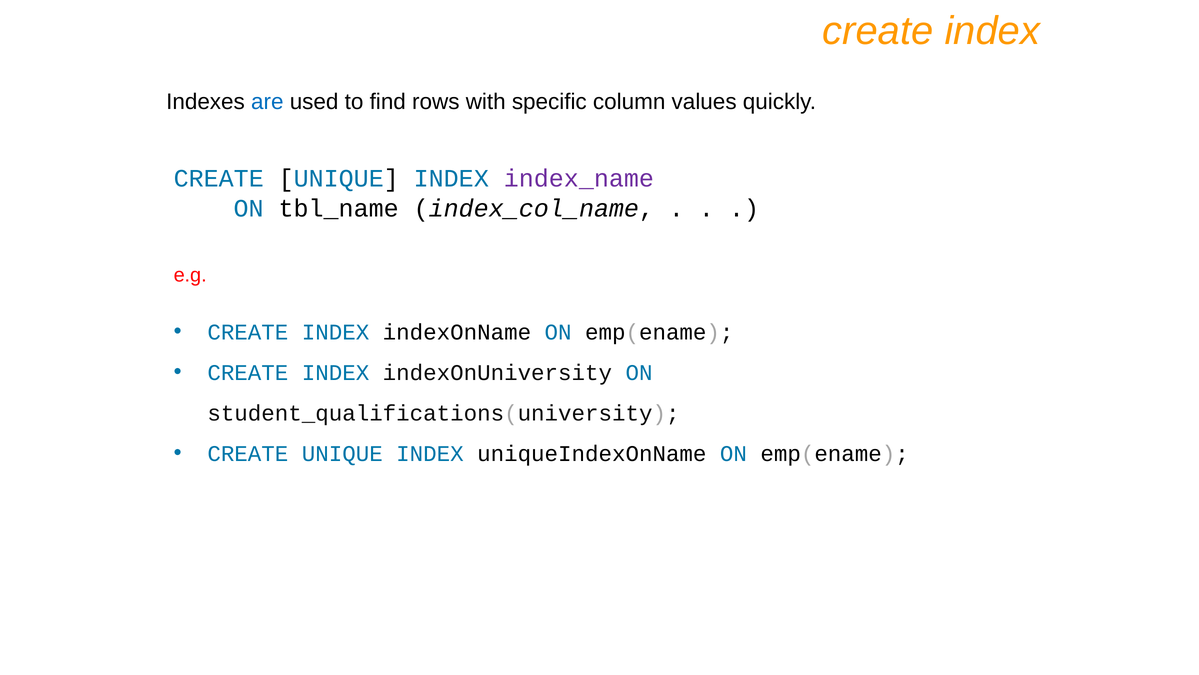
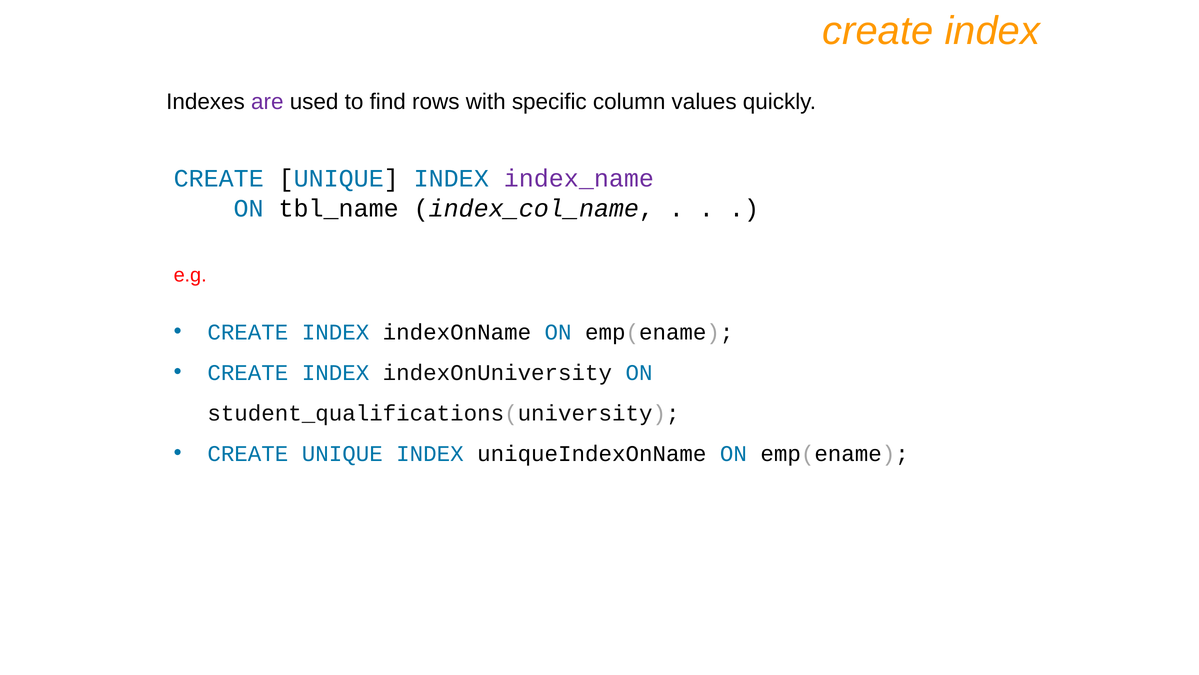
are colour: blue -> purple
